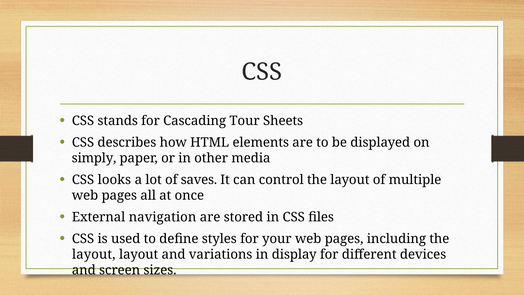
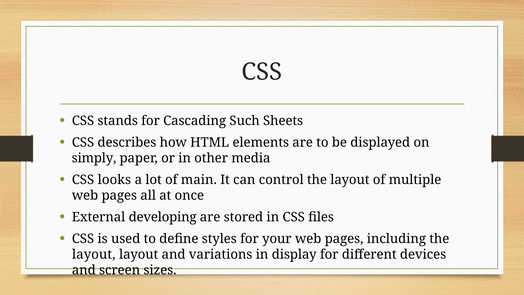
Tour: Tour -> Such
saves: saves -> main
navigation: navigation -> developing
